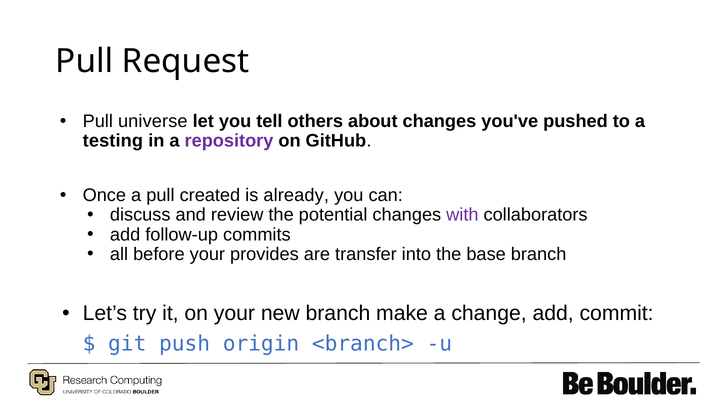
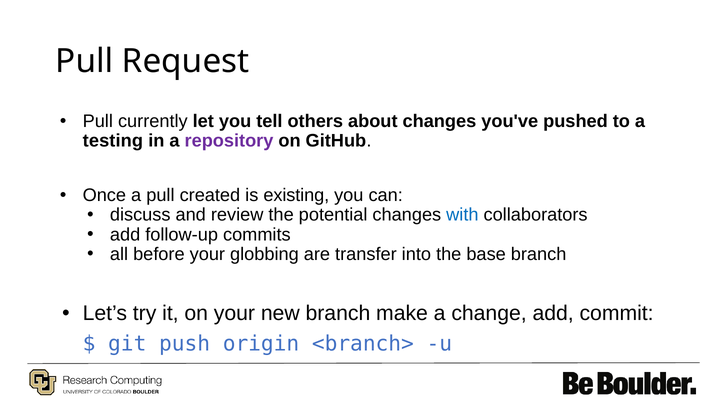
universe: universe -> currently
already: already -> existing
with colour: purple -> blue
provides: provides -> globbing
